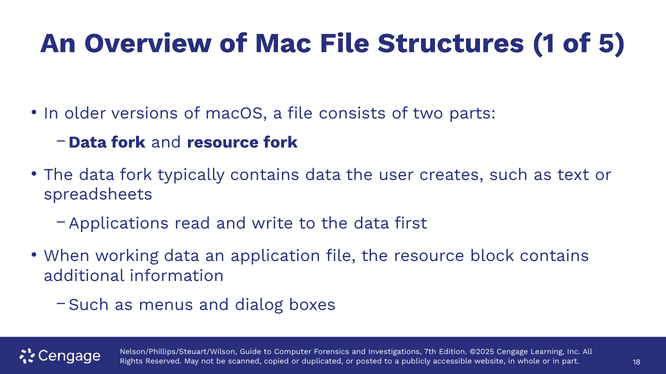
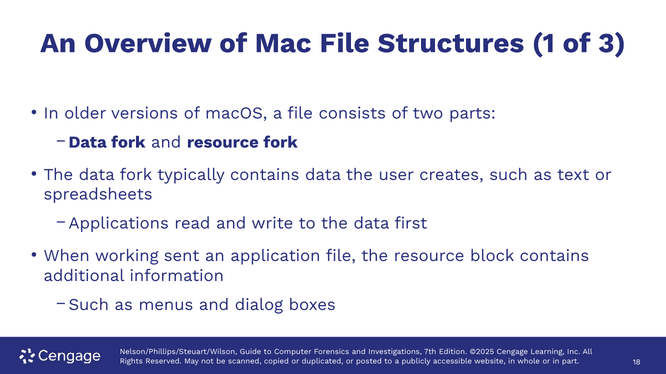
5: 5 -> 3
working data: data -> sent
